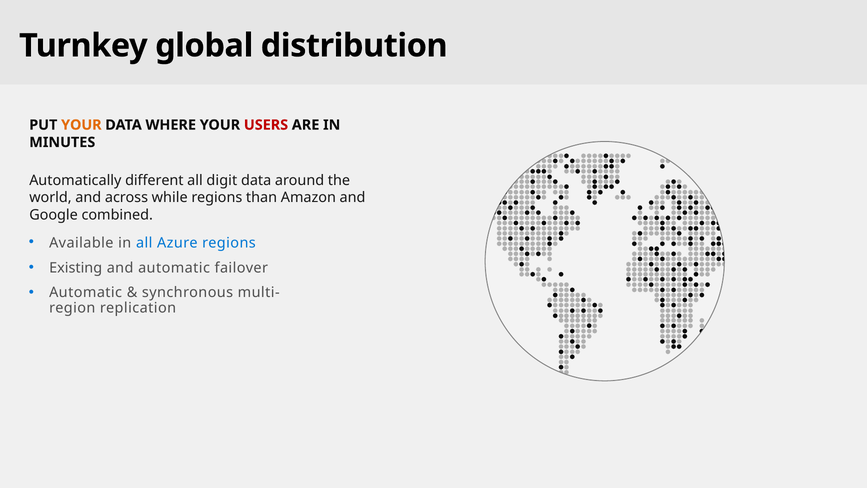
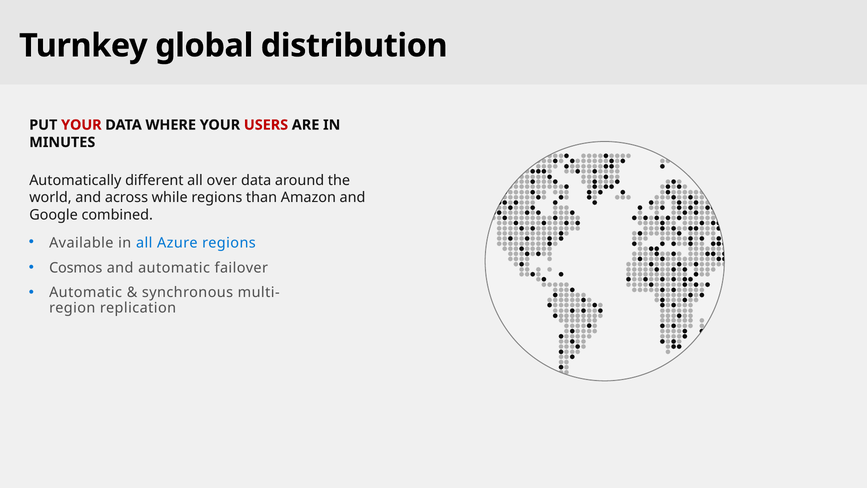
YOUR at (81, 125) colour: orange -> red
digit: digit -> over
Existing: Existing -> Cosmos
